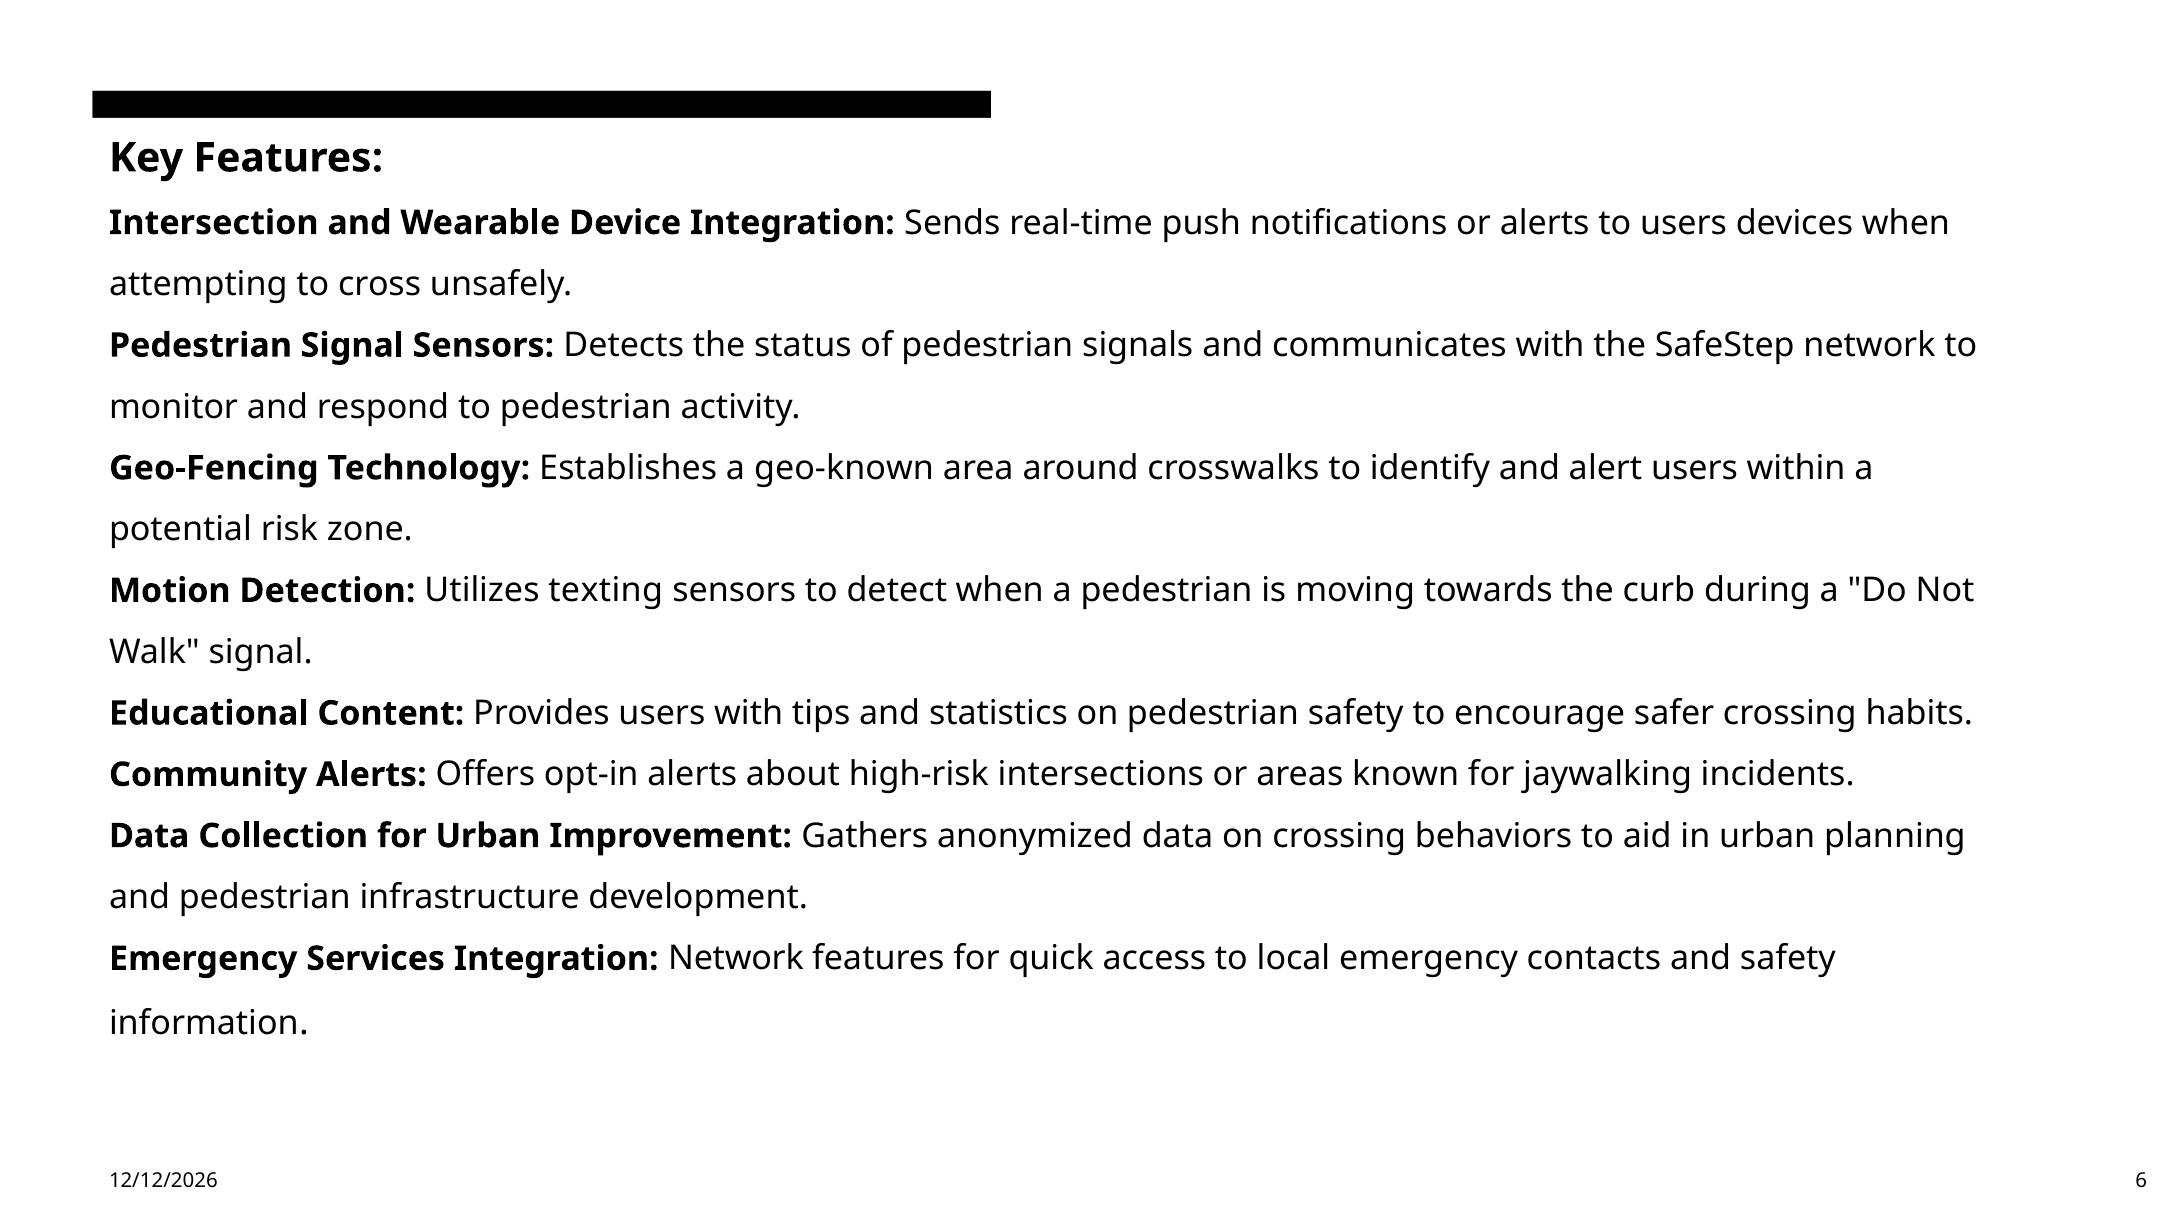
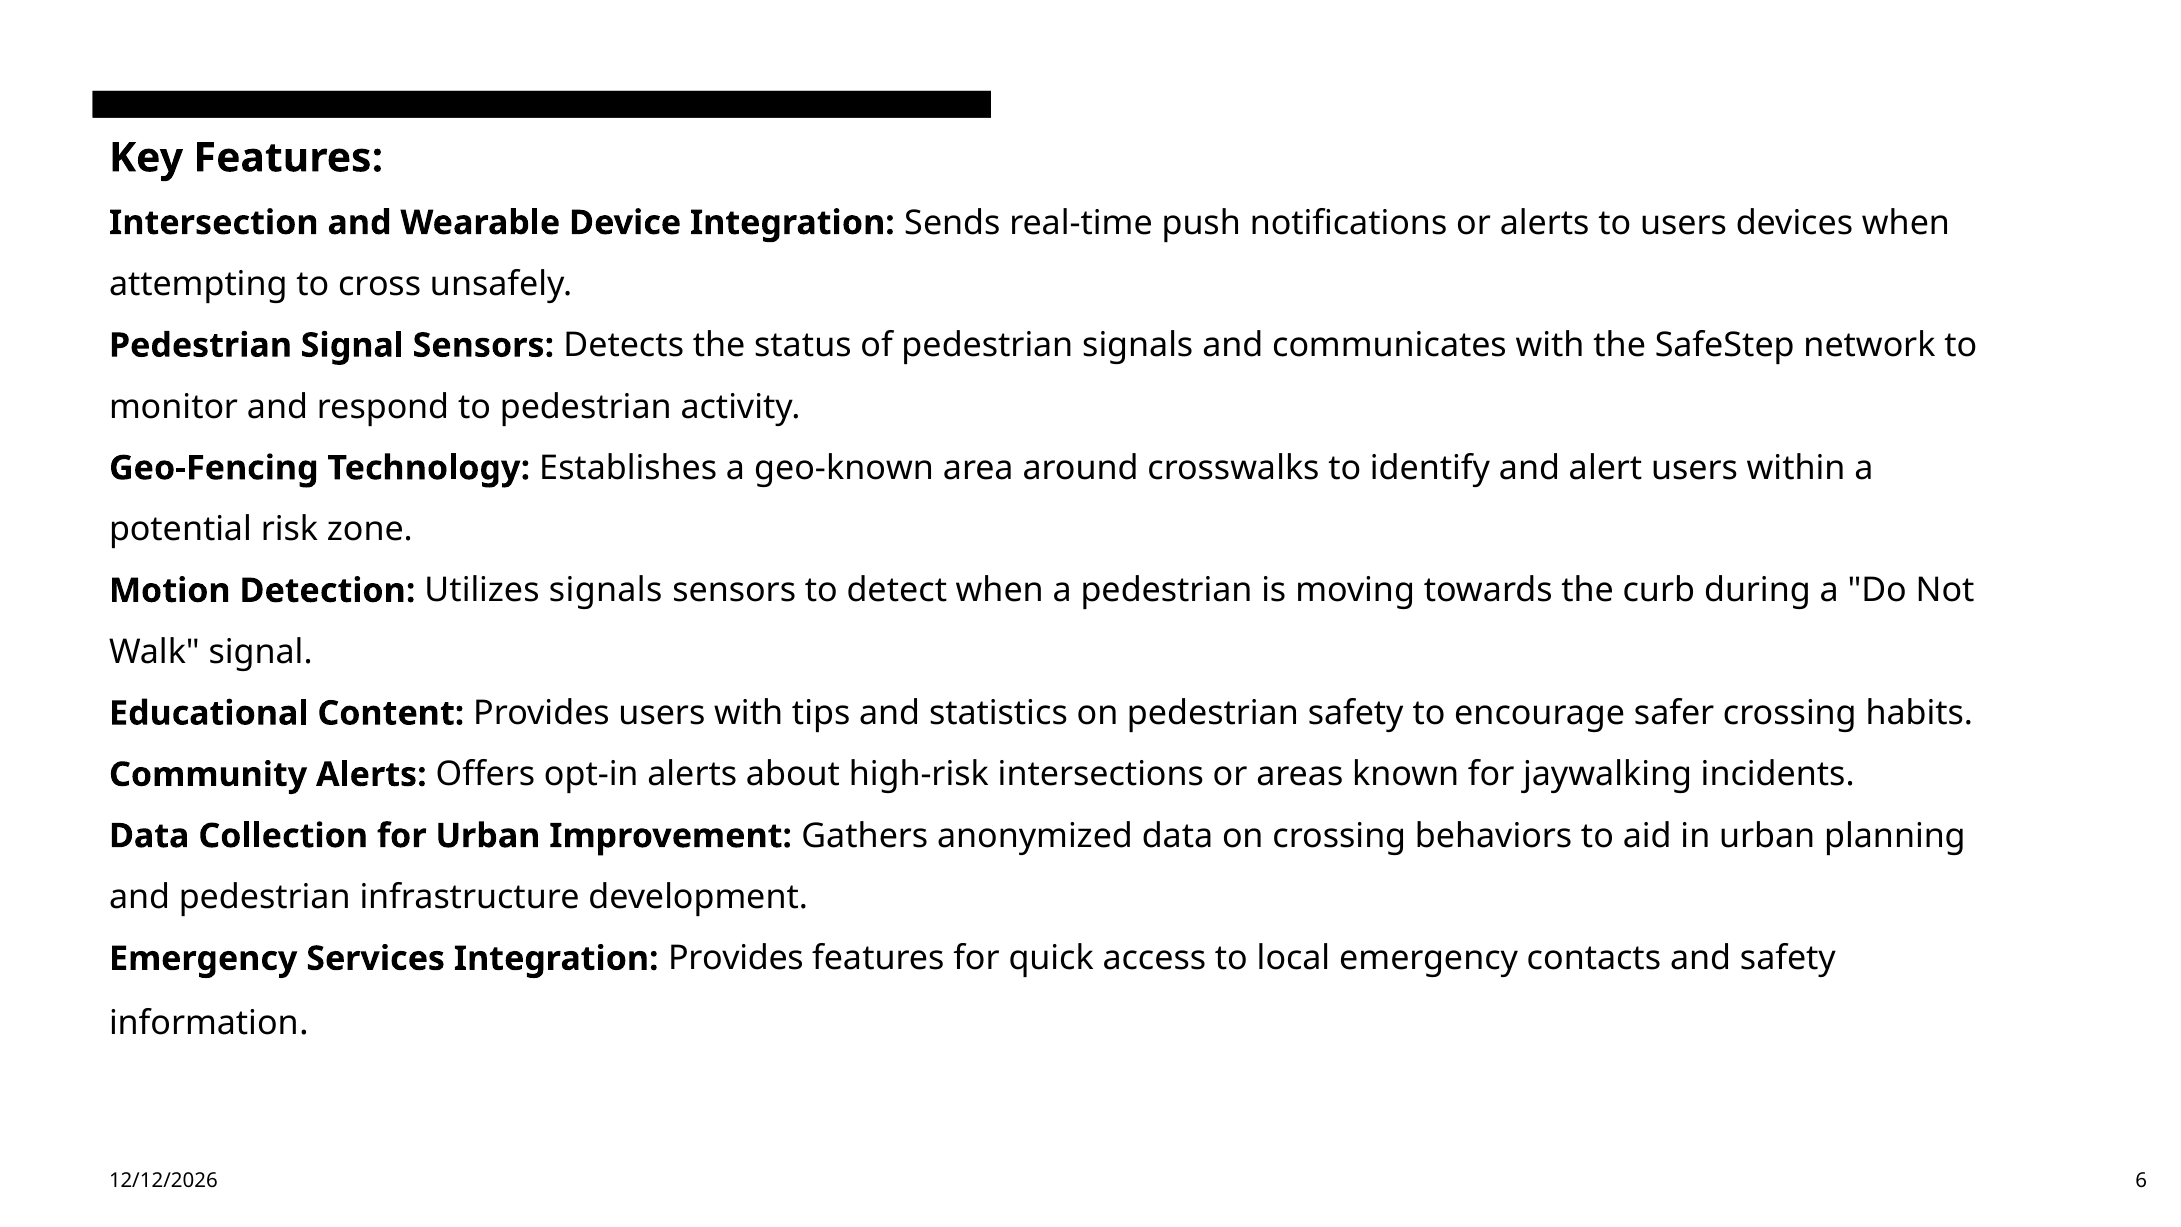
Utilizes texting: texting -> signals
Integration Network: Network -> Provides
